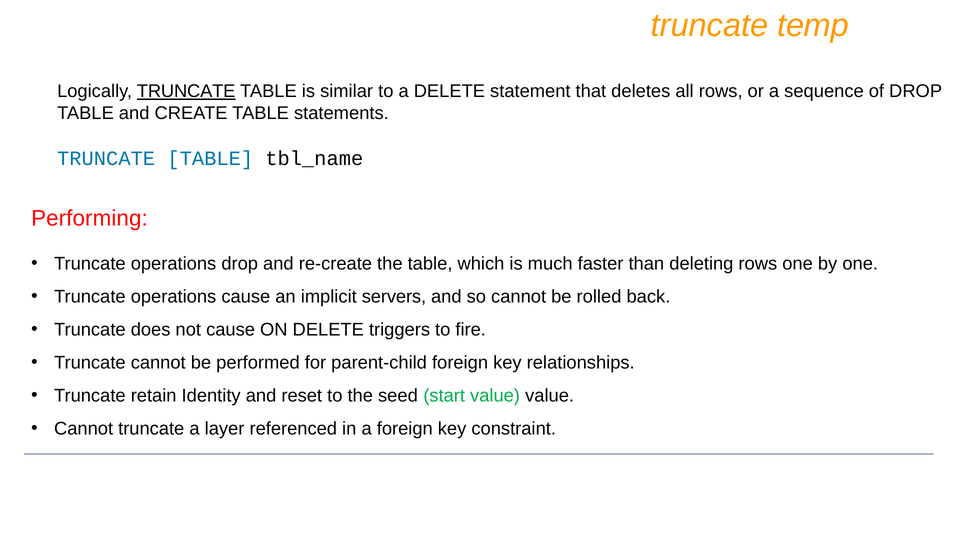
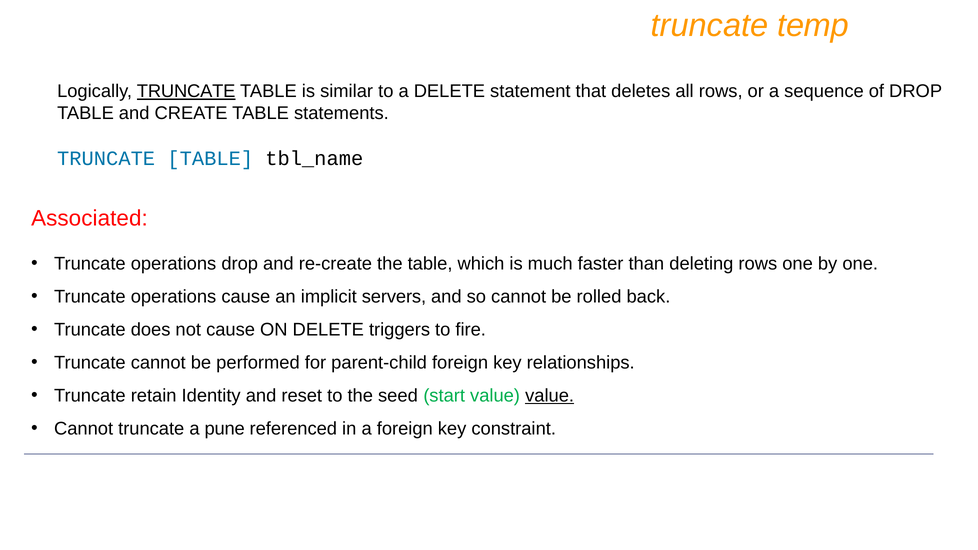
Performing: Performing -> Associated
value at (550, 396) underline: none -> present
layer: layer -> pune
